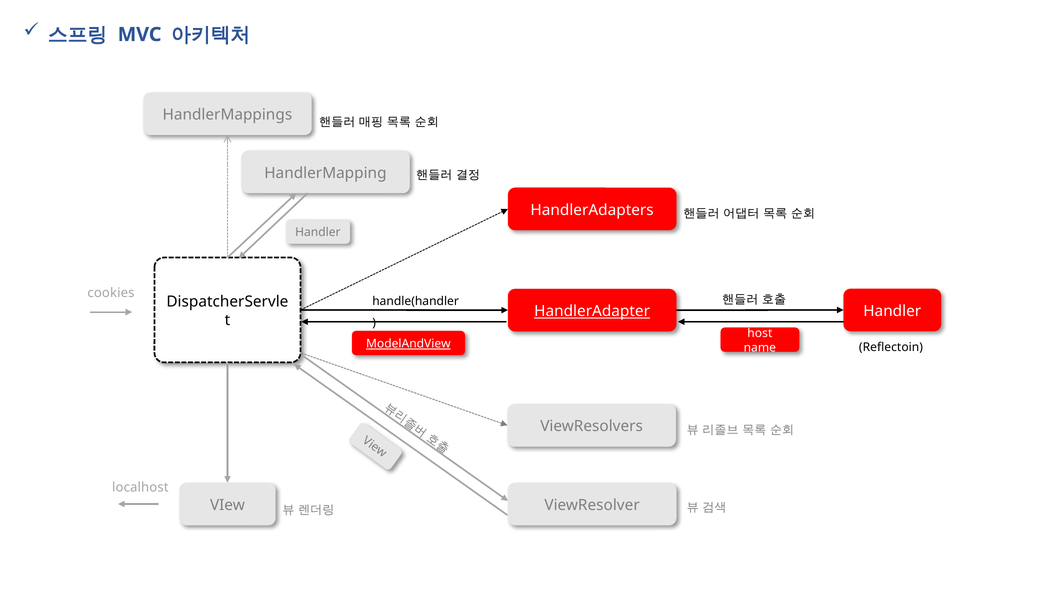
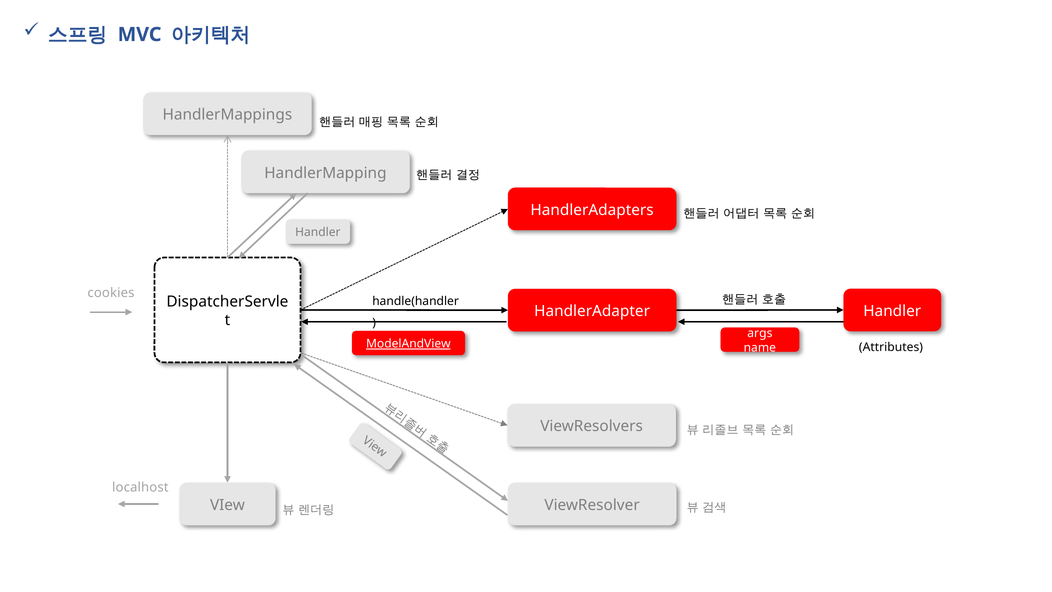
HandlerAdapter underline: present -> none
host: host -> args
Reflectoin: Reflectoin -> Attributes
